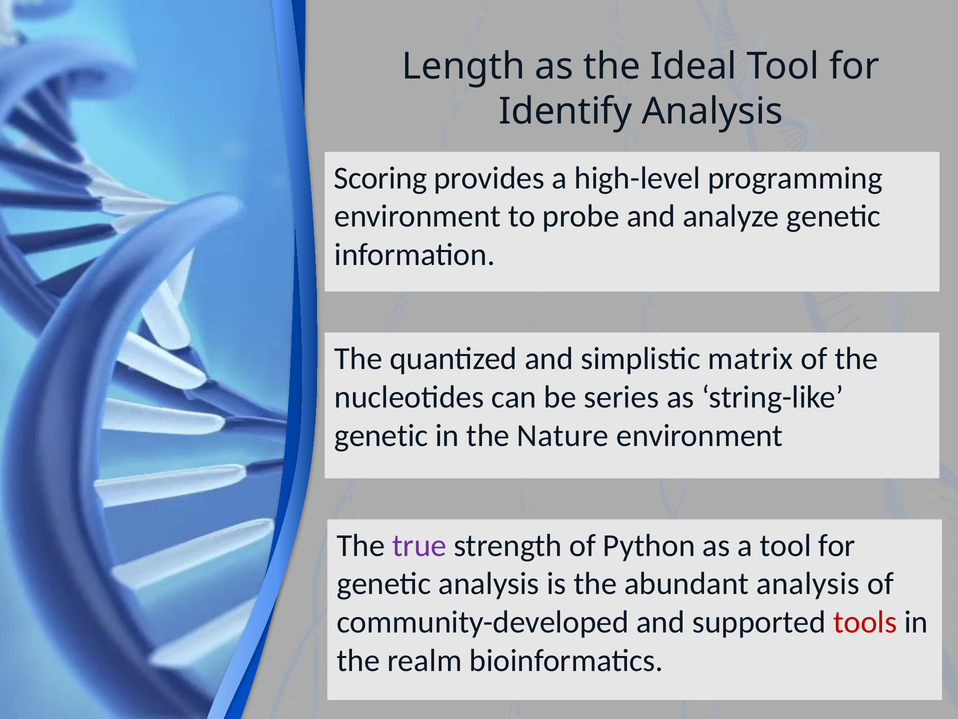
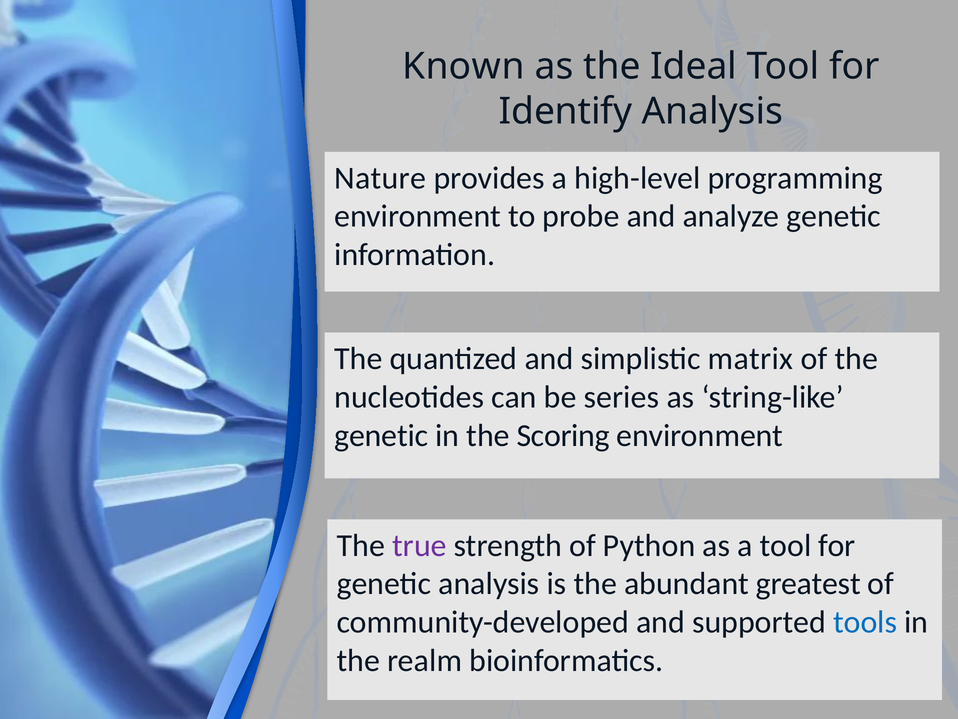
Length: Length -> Known
Scoring: Scoring -> Nature
Nature: Nature -> Scoring
abundant analysis: analysis -> greatest
tools colour: red -> blue
